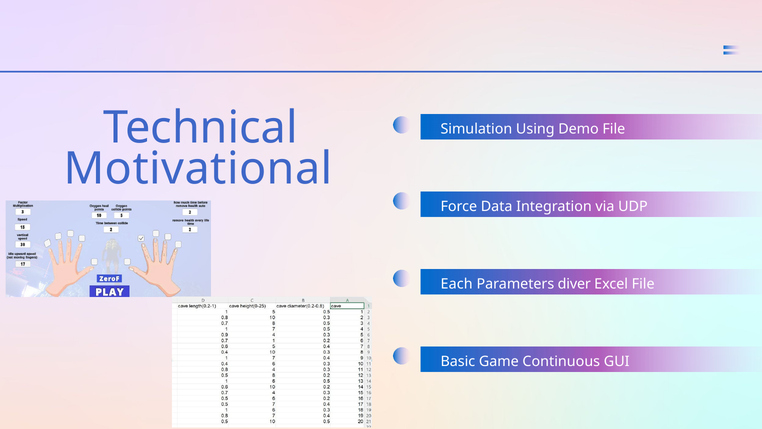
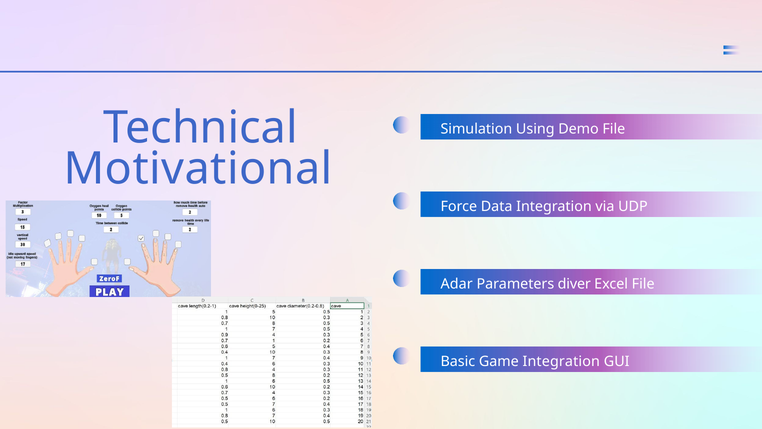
Each: Each -> Adar
Game Continuous: Continuous -> Integration
